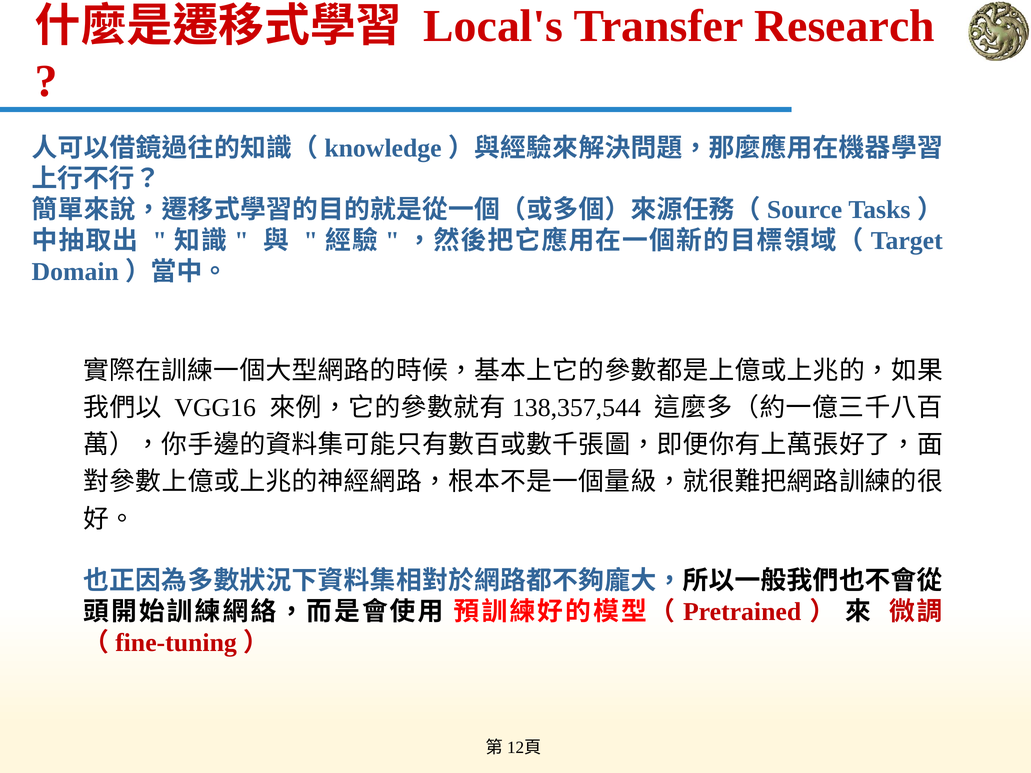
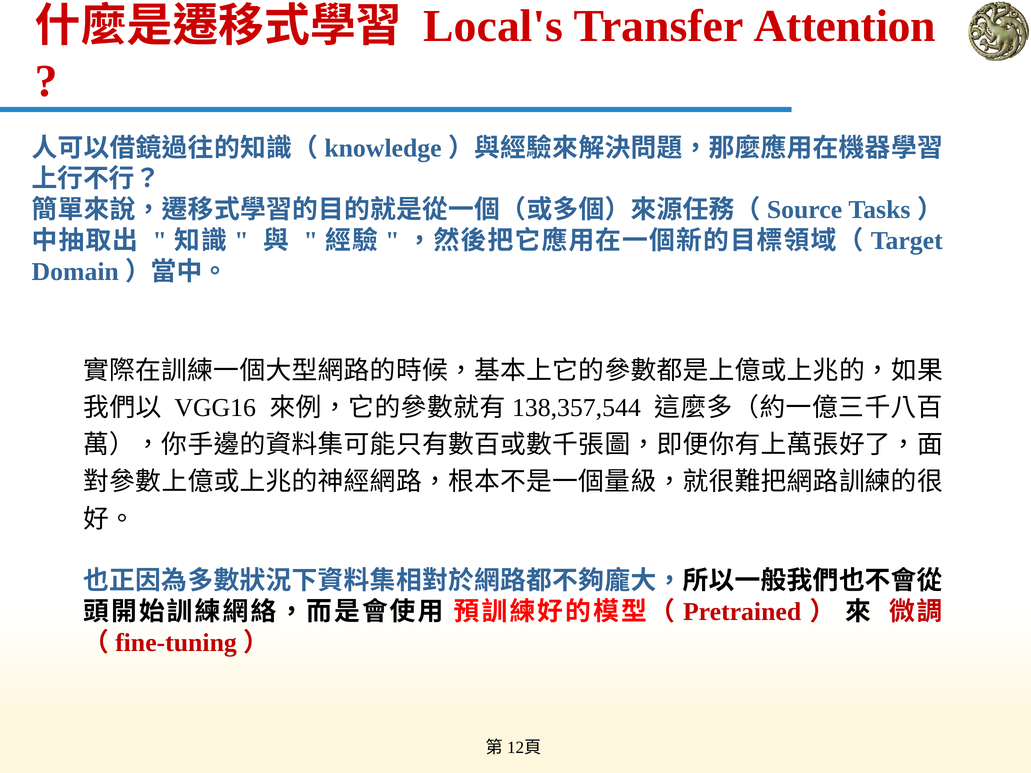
Research: Research -> Attention
